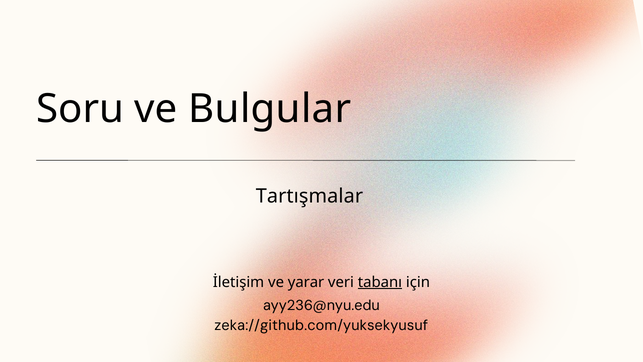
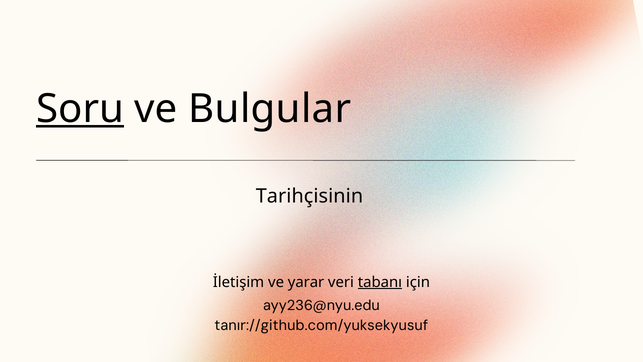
Soru underline: none -> present
Tartışmalar: Tartışmalar -> Tarihçisinin
zeka://github.com/yuksekyusuf: zeka://github.com/yuksekyusuf -> tanır://github.com/yuksekyusuf
